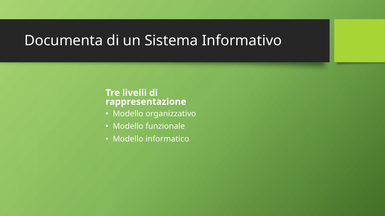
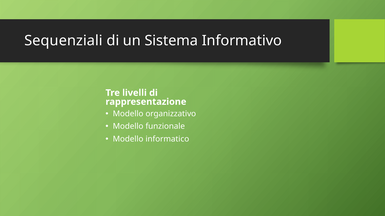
Documenta: Documenta -> Sequenziali
